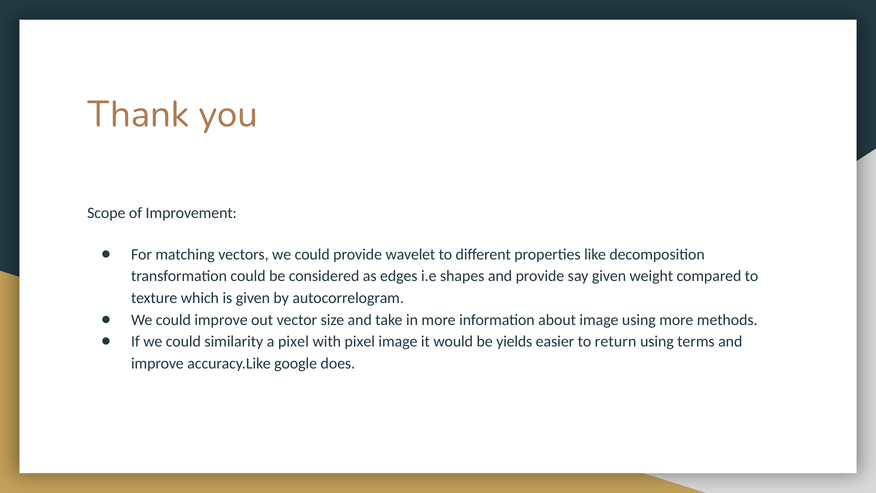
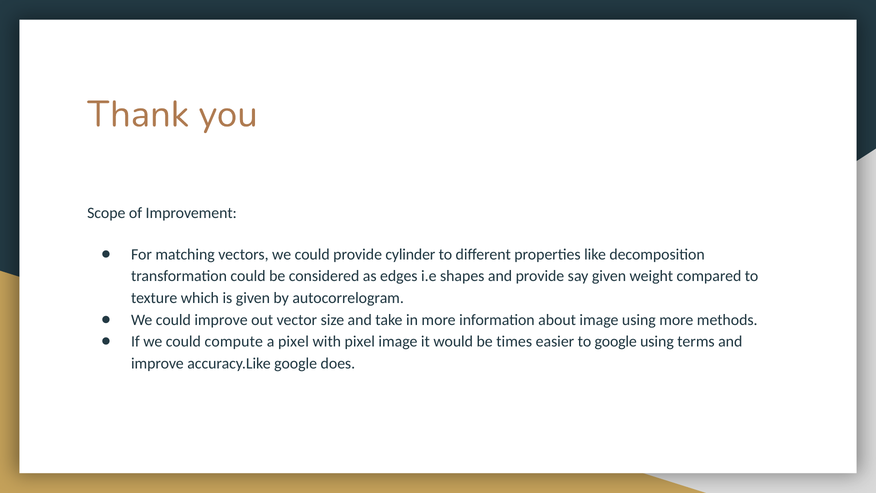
wavelet: wavelet -> cylinder
similarity: similarity -> compute
yields: yields -> times
to return: return -> google
